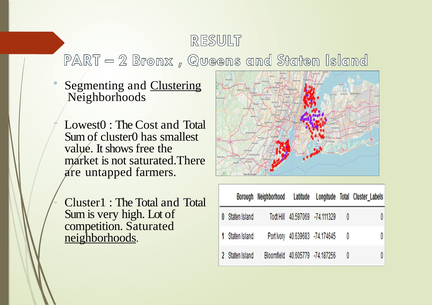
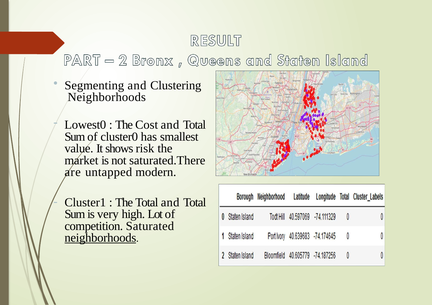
Clustering underline: present -> none
free: free -> risk
farmers: farmers -> modern
